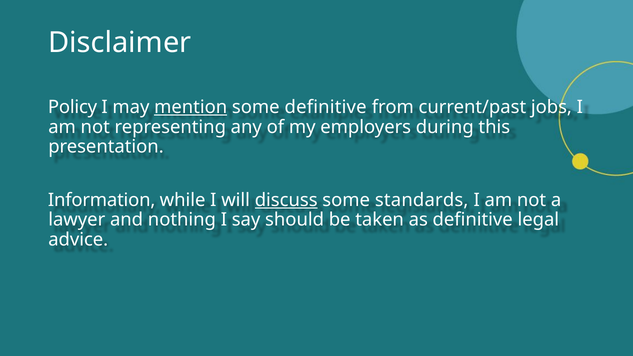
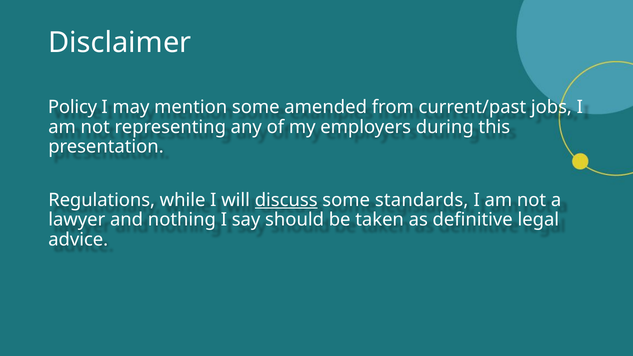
mention underline: present -> none
some definitive: definitive -> amended
Information: Information -> Regulations
